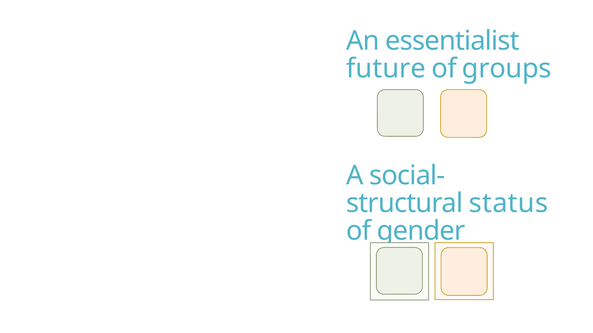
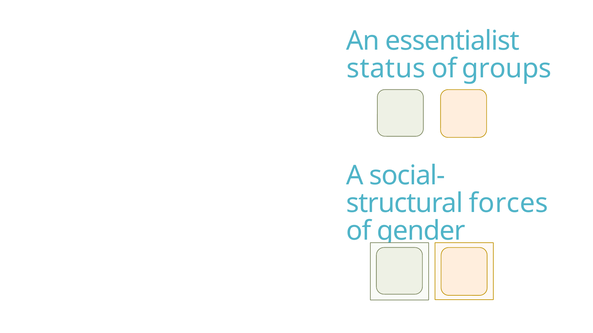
future: future -> status
status: status -> forces
